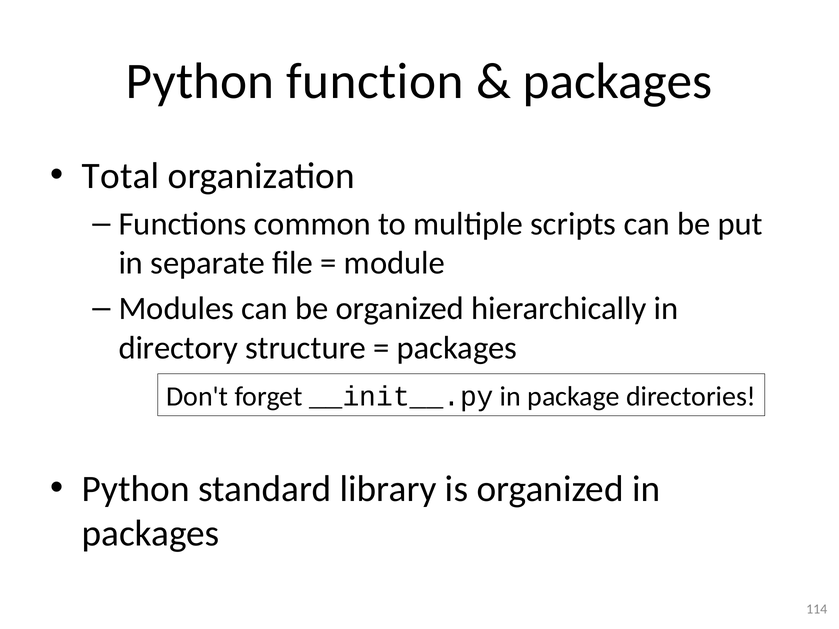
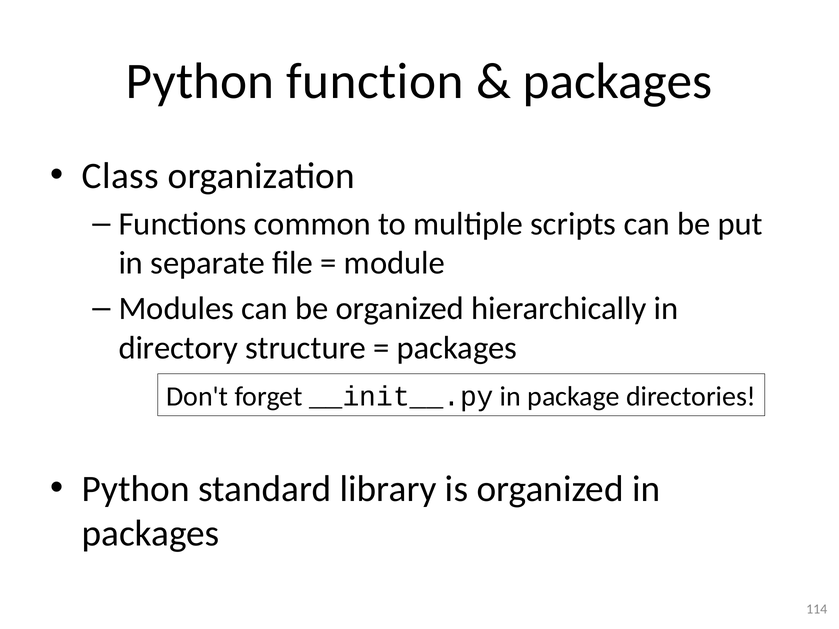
Total: Total -> Class
